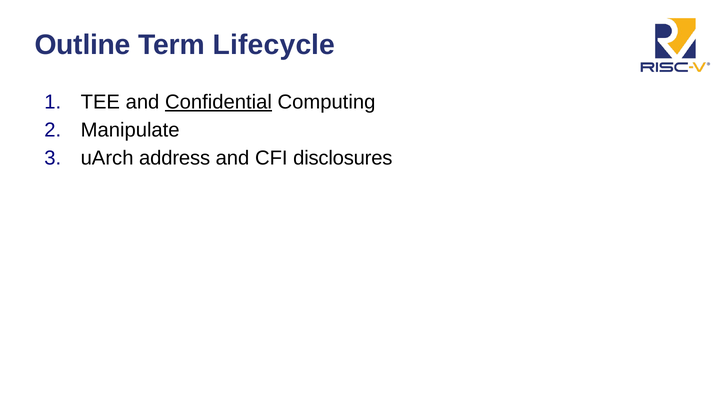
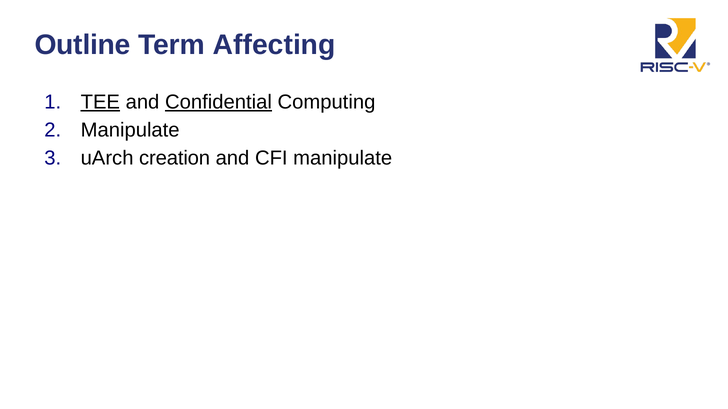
Lifecycle: Lifecycle -> Affecting
TEE underline: none -> present
address: address -> creation
CFI disclosures: disclosures -> manipulate
